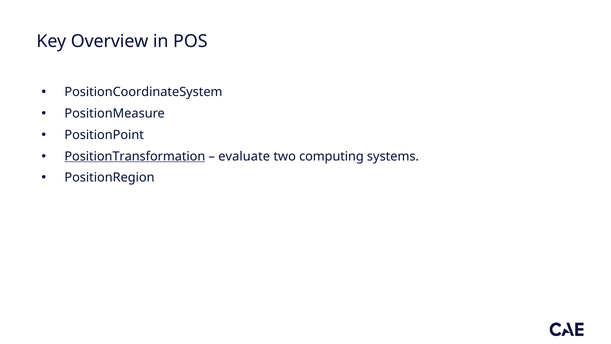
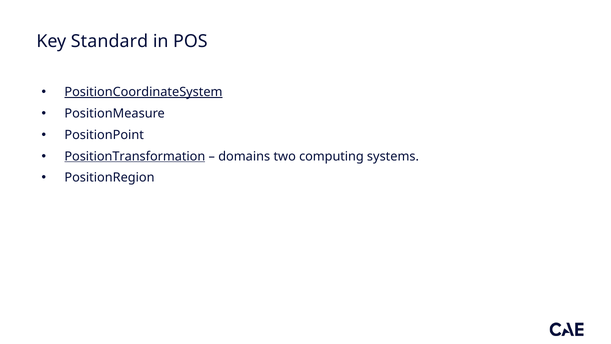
Overview: Overview -> Standard
PositionCoordinateSystem underline: none -> present
evaluate: evaluate -> domains
